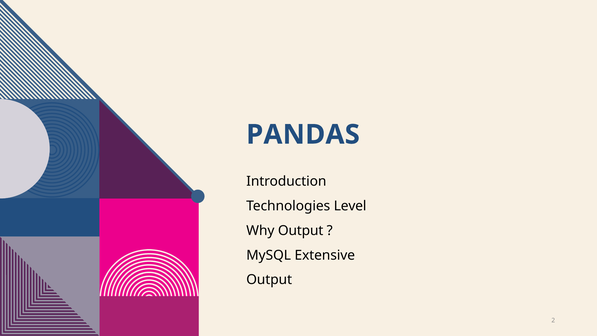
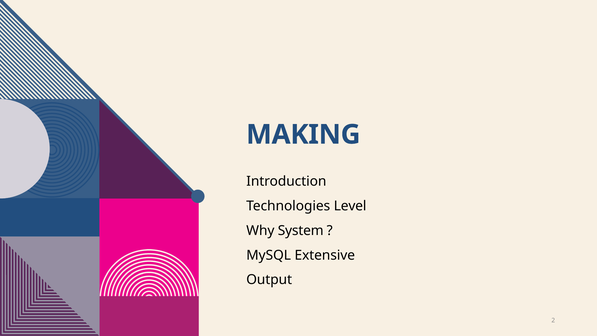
PANDAS: PANDAS -> MAKING
Why Output: Output -> System
